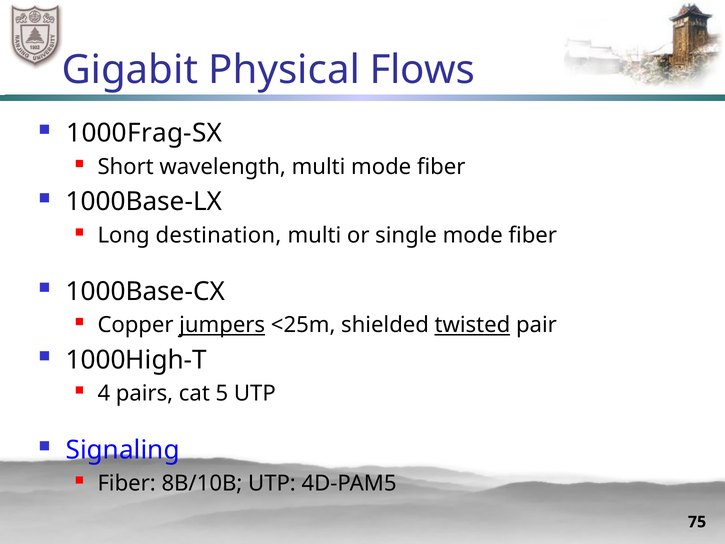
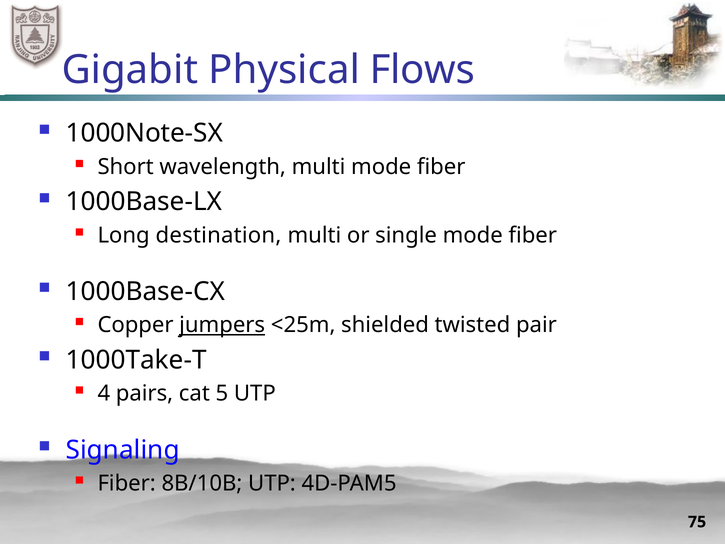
1000Frag-SX: 1000Frag-SX -> 1000Note-SX
twisted underline: present -> none
1000High-T: 1000High-T -> 1000Take-T
